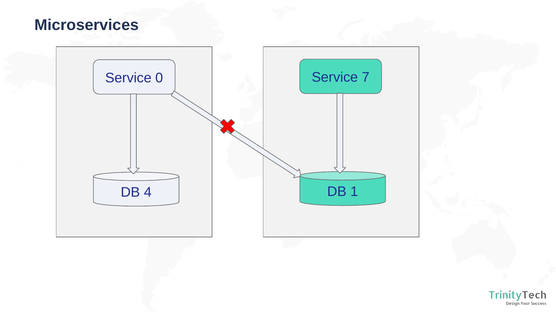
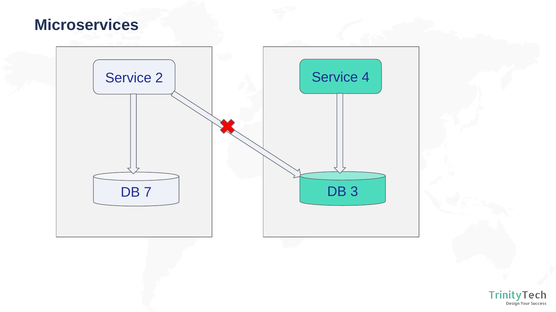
Service 7: 7 -> 4
0: 0 -> 2
1: 1 -> 3
DB 4: 4 -> 7
